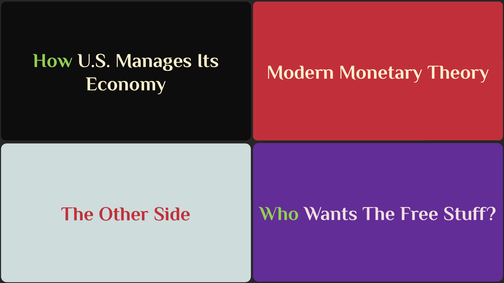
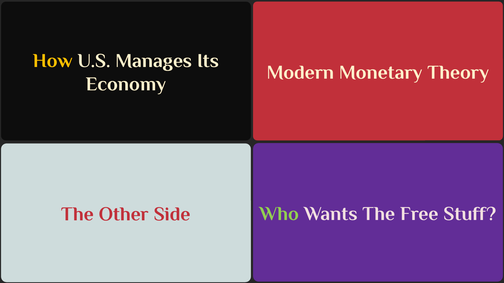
How colour: light green -> yellow
